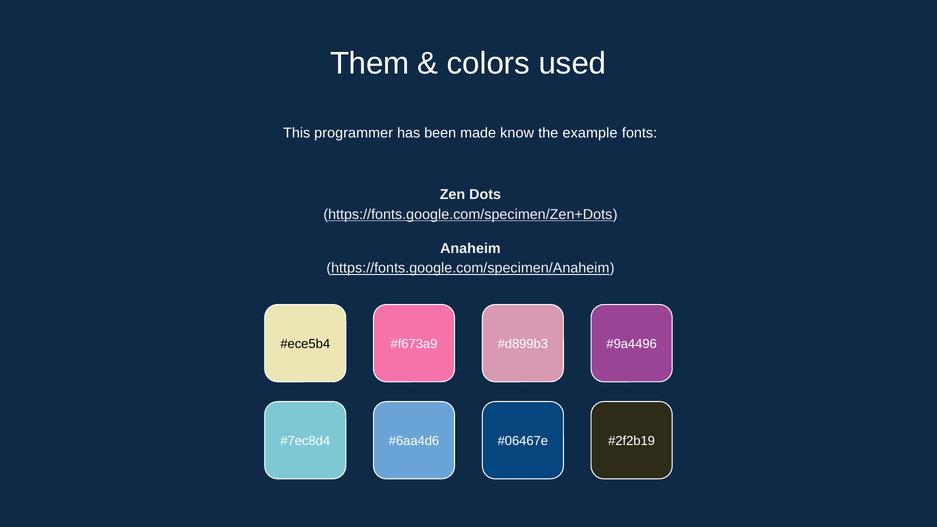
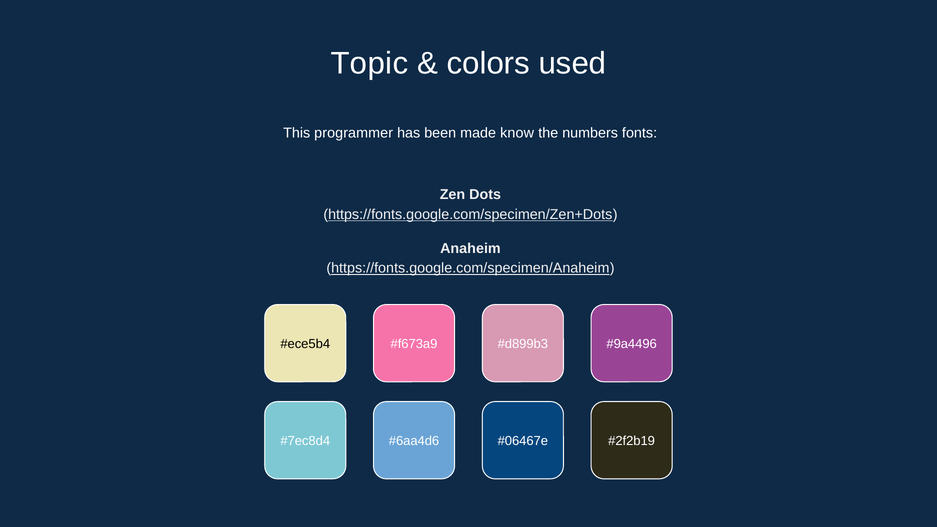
Them: Them -> Topic
example: example -> numbers
